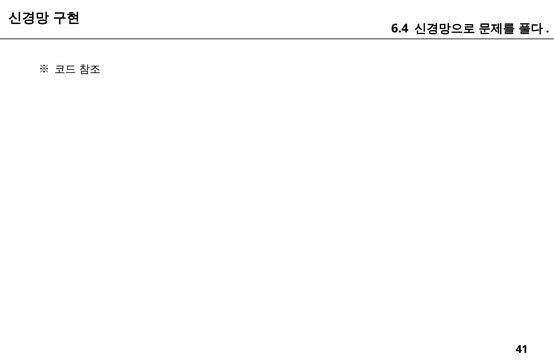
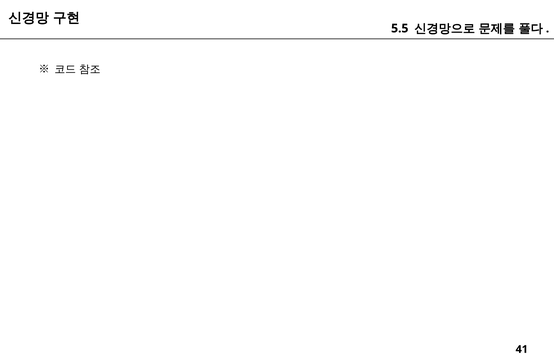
6.4: 6.4 -> 5.5
